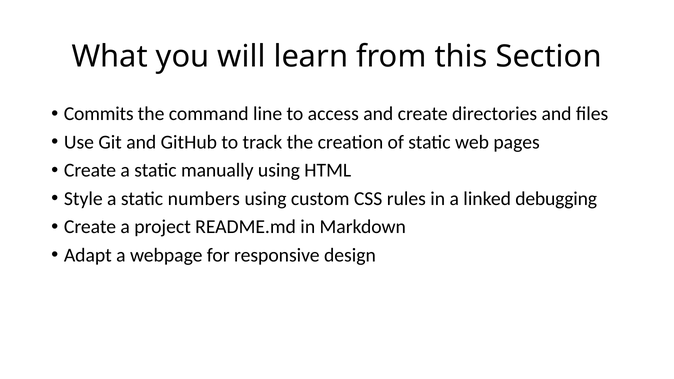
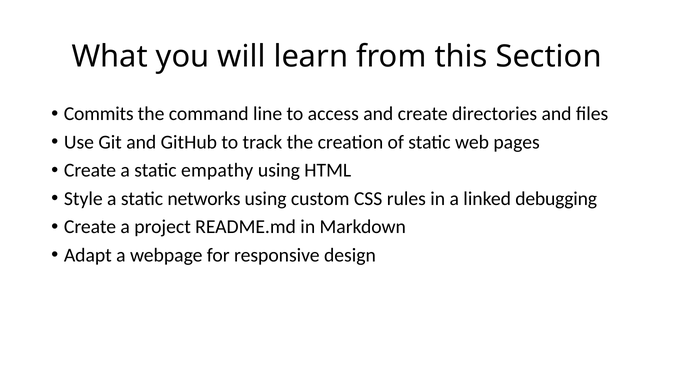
manually: manually -> empathy
numbers: numbers -> networks
